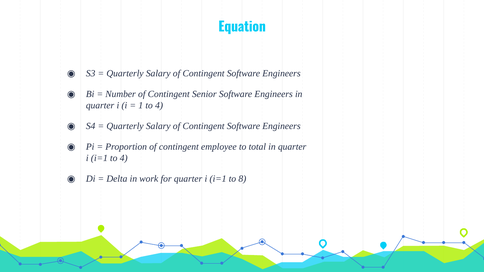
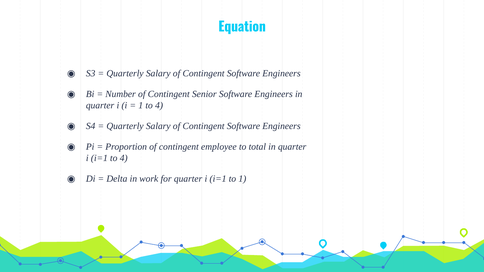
to 8: 8 -> 1
